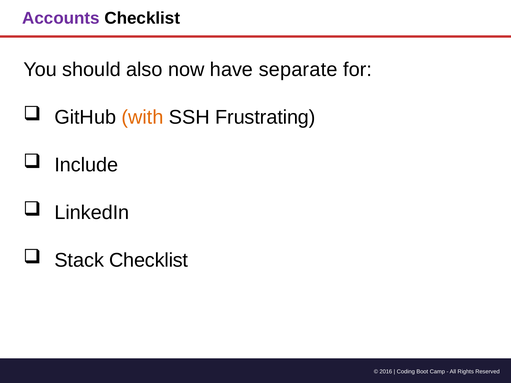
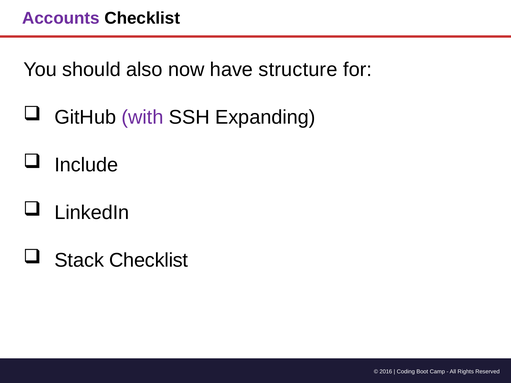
separate: separate -> structure
with colour: orange -> purple
Frustrating: Frustrating -> Expanding
